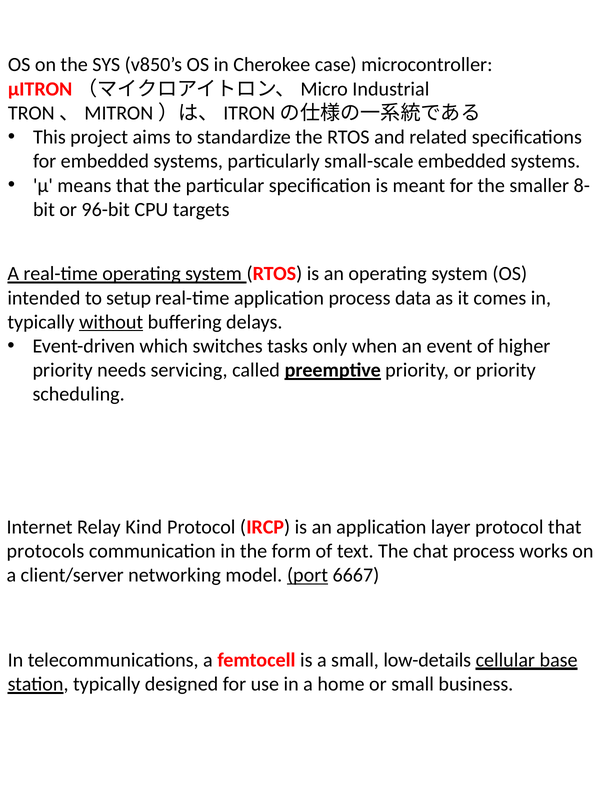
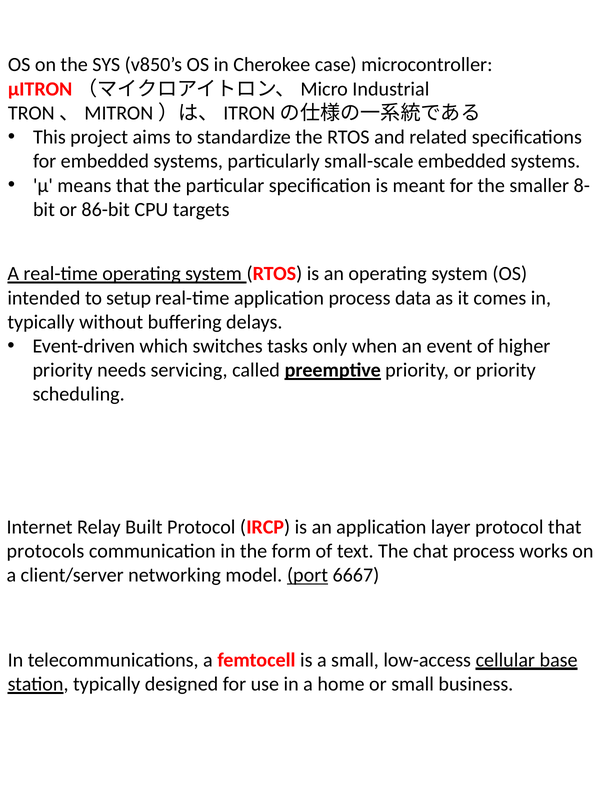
96-bit: 96-bit -> 86-bit
without underline: present -> none
Kind: Kind -> Built
low-details: low-details -> low-access
